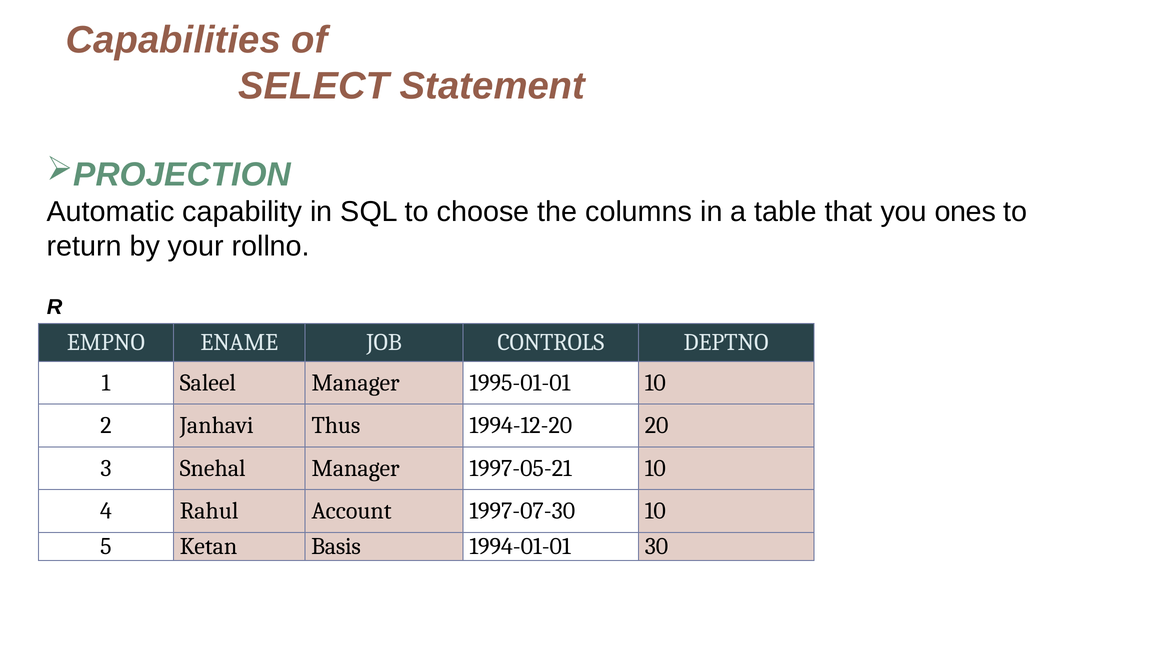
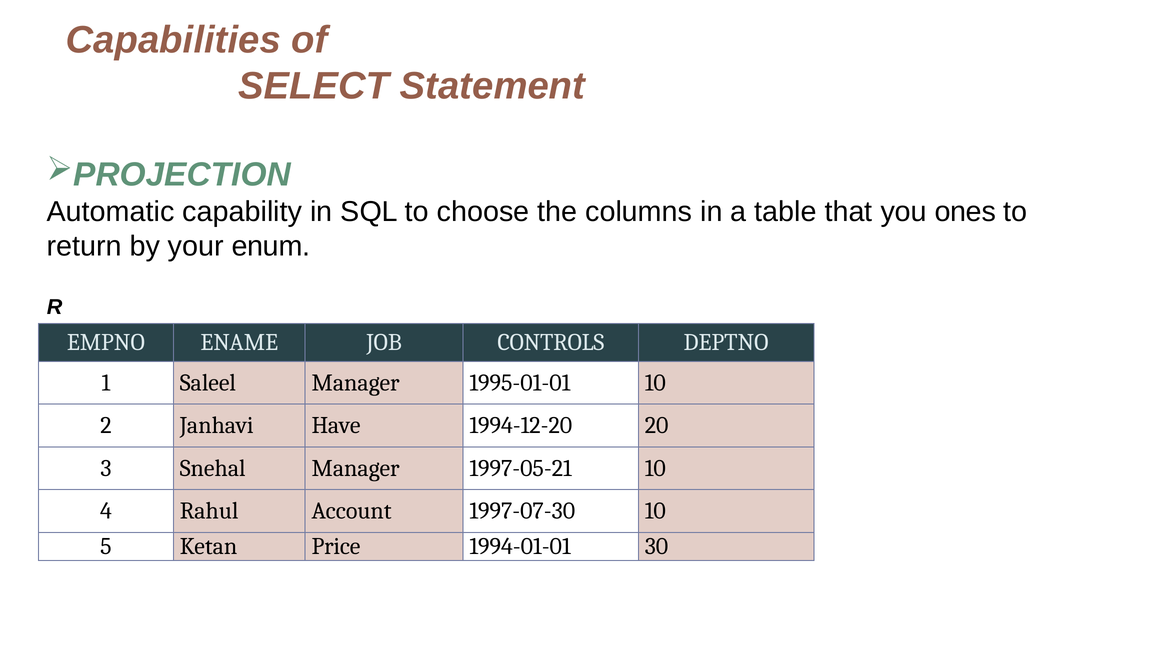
rollno: rollno -> enum
Thus: Thus -> Have
Basis: Basis -> Price
